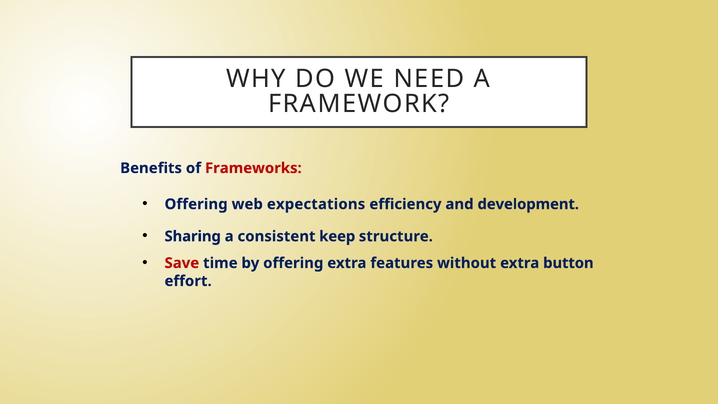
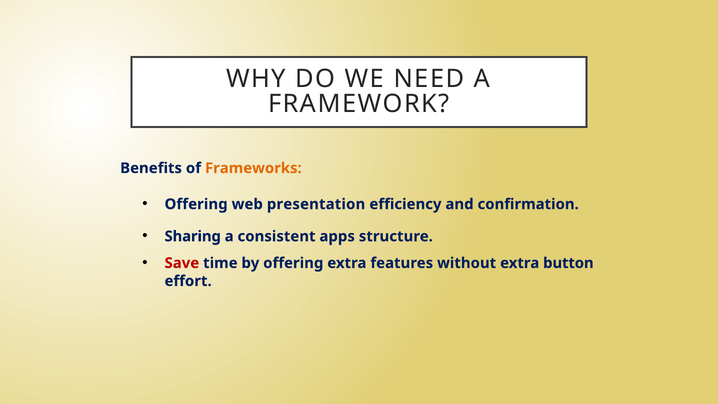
Frameworks colour: red -> orange
expectations: expectations -> presentation
development: development -> confirmation
keep: keep -> apps
